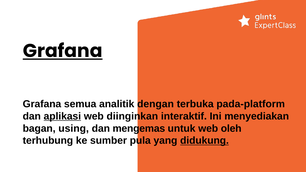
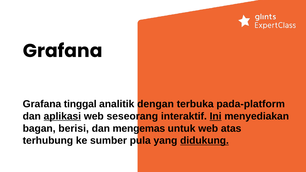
Grafana at (63, 51) underline: present -> none
semua: semua -> tinggal
diinginkan: diinginkan -> seseorang
Ini underline: none -> present
using: using -> berisi
oleh: oleh -> atas
